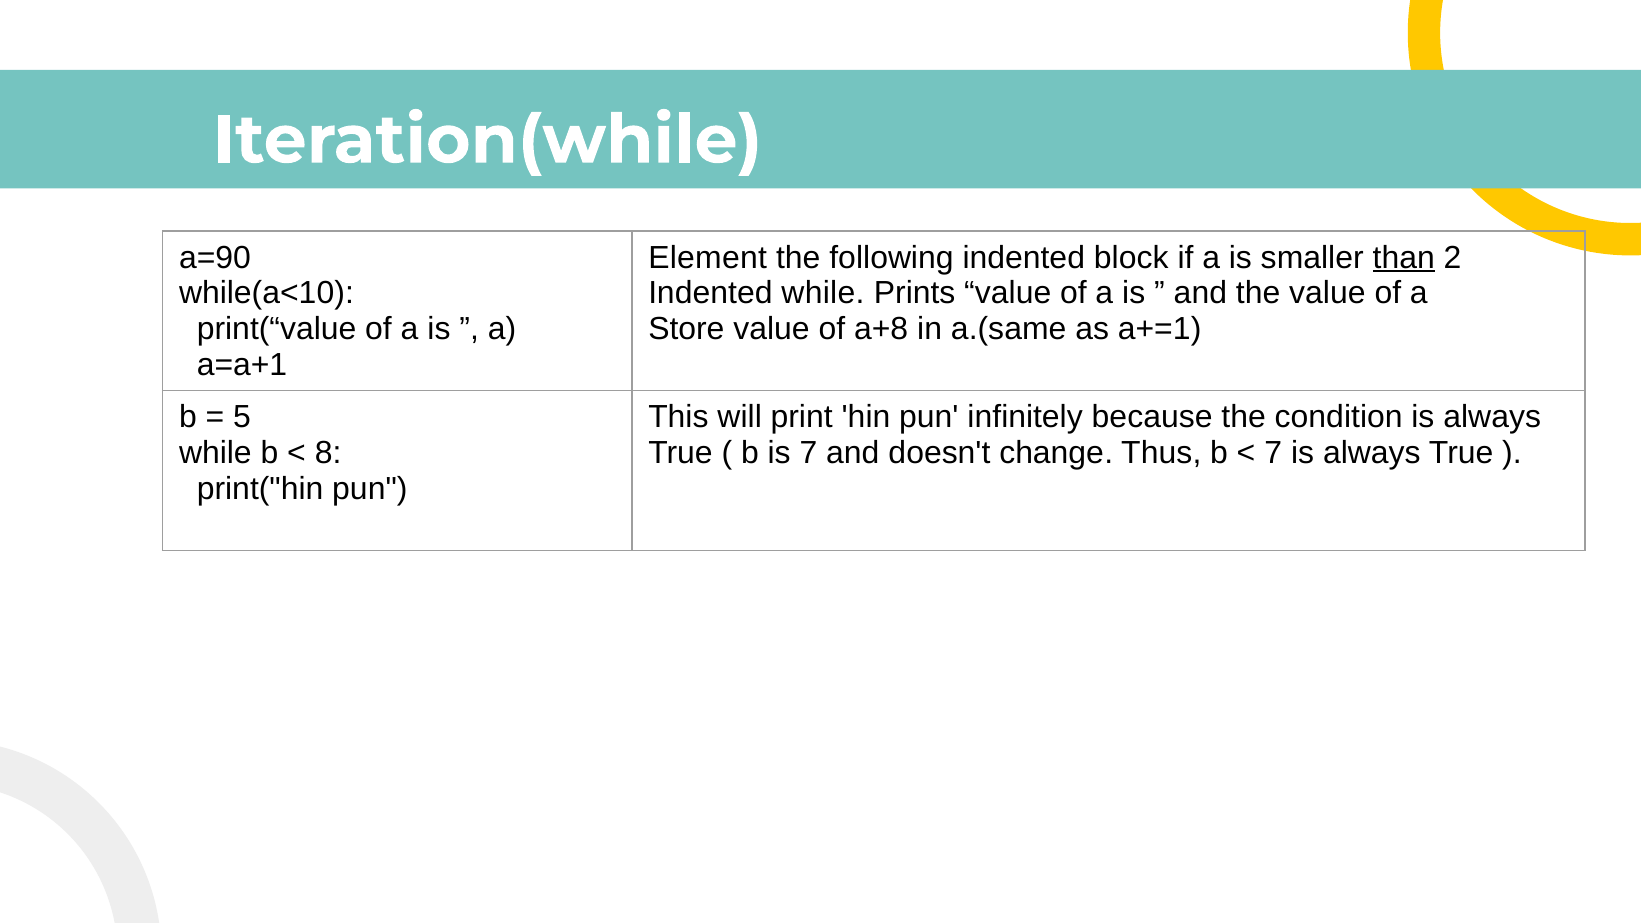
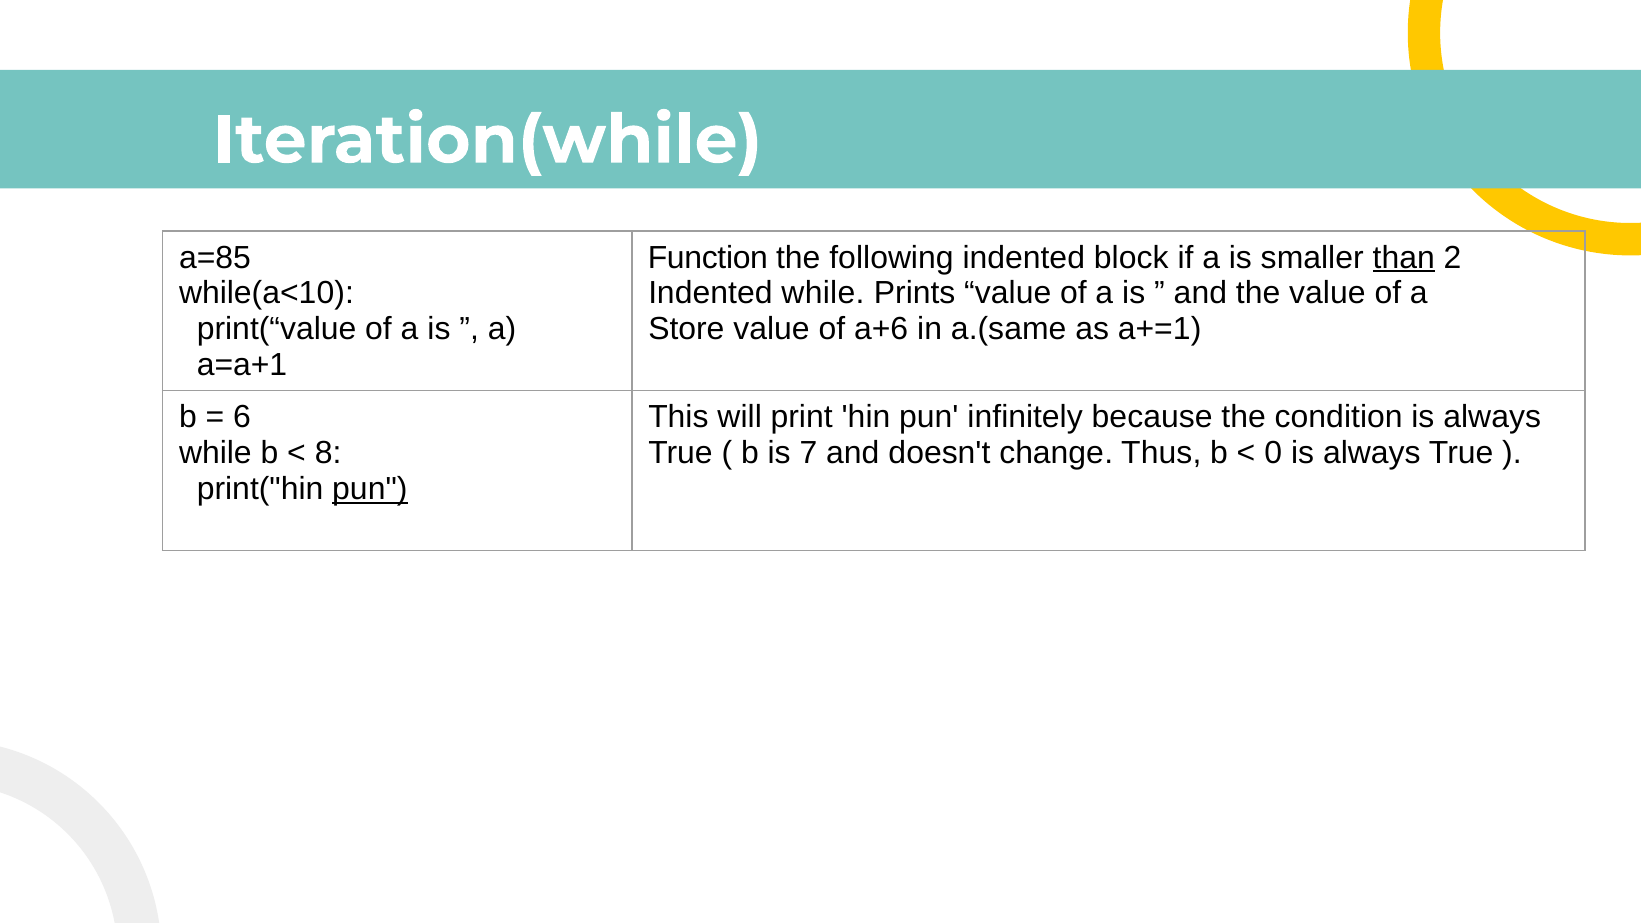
a=90: a=90 -> a=85
Element: Element -> Function
a+8: a+8 -> a+6
5: 5 -> 6
7 at (1273, 453): 7 -> 0
pun at (370, 489) underline: none -> present
